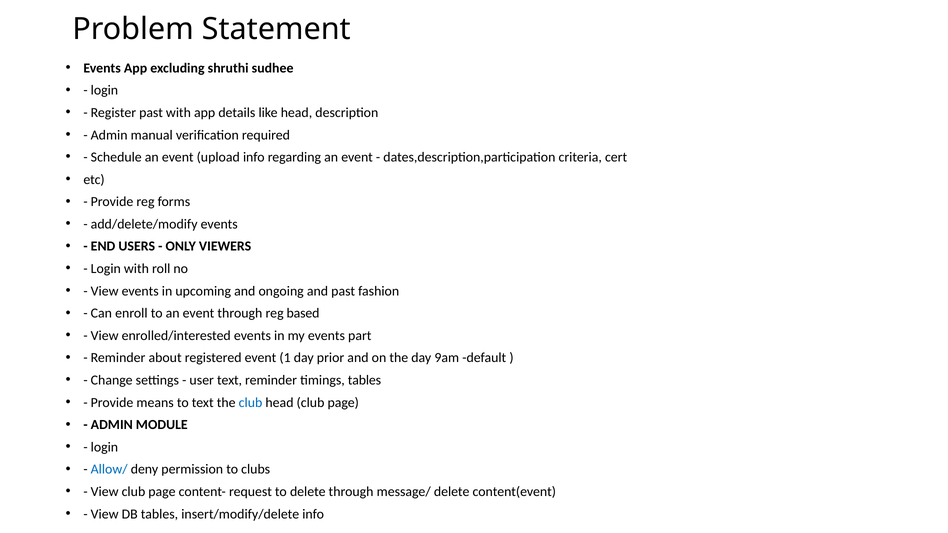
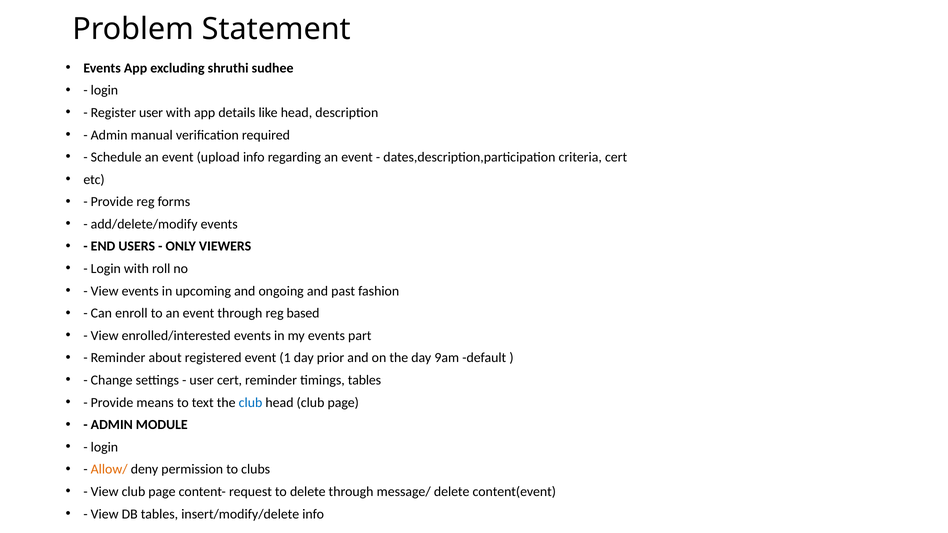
Register past: past -> user
user text: text -> cert
Allow/ colour: blue -> orange
